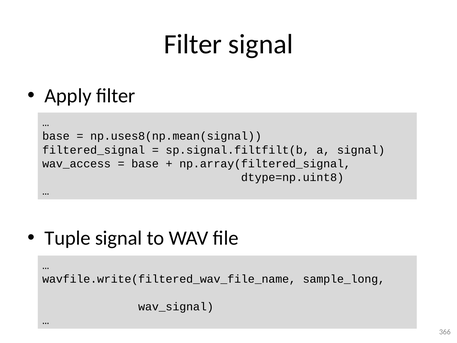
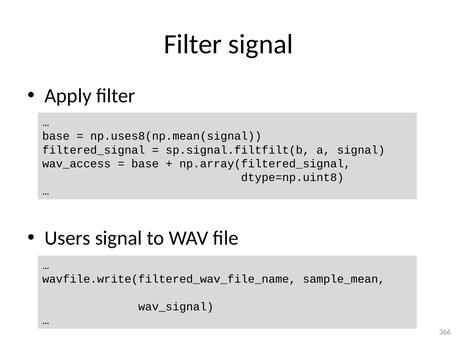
Tuple: Tuple -> Users
sample_long: sample_long -> sample_mean
